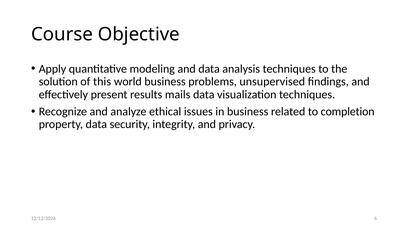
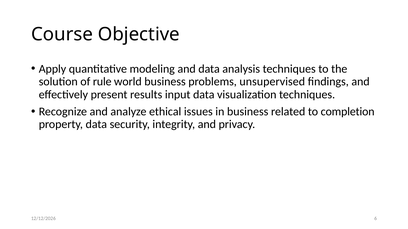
this: this -> rule
mails: mails -> input
